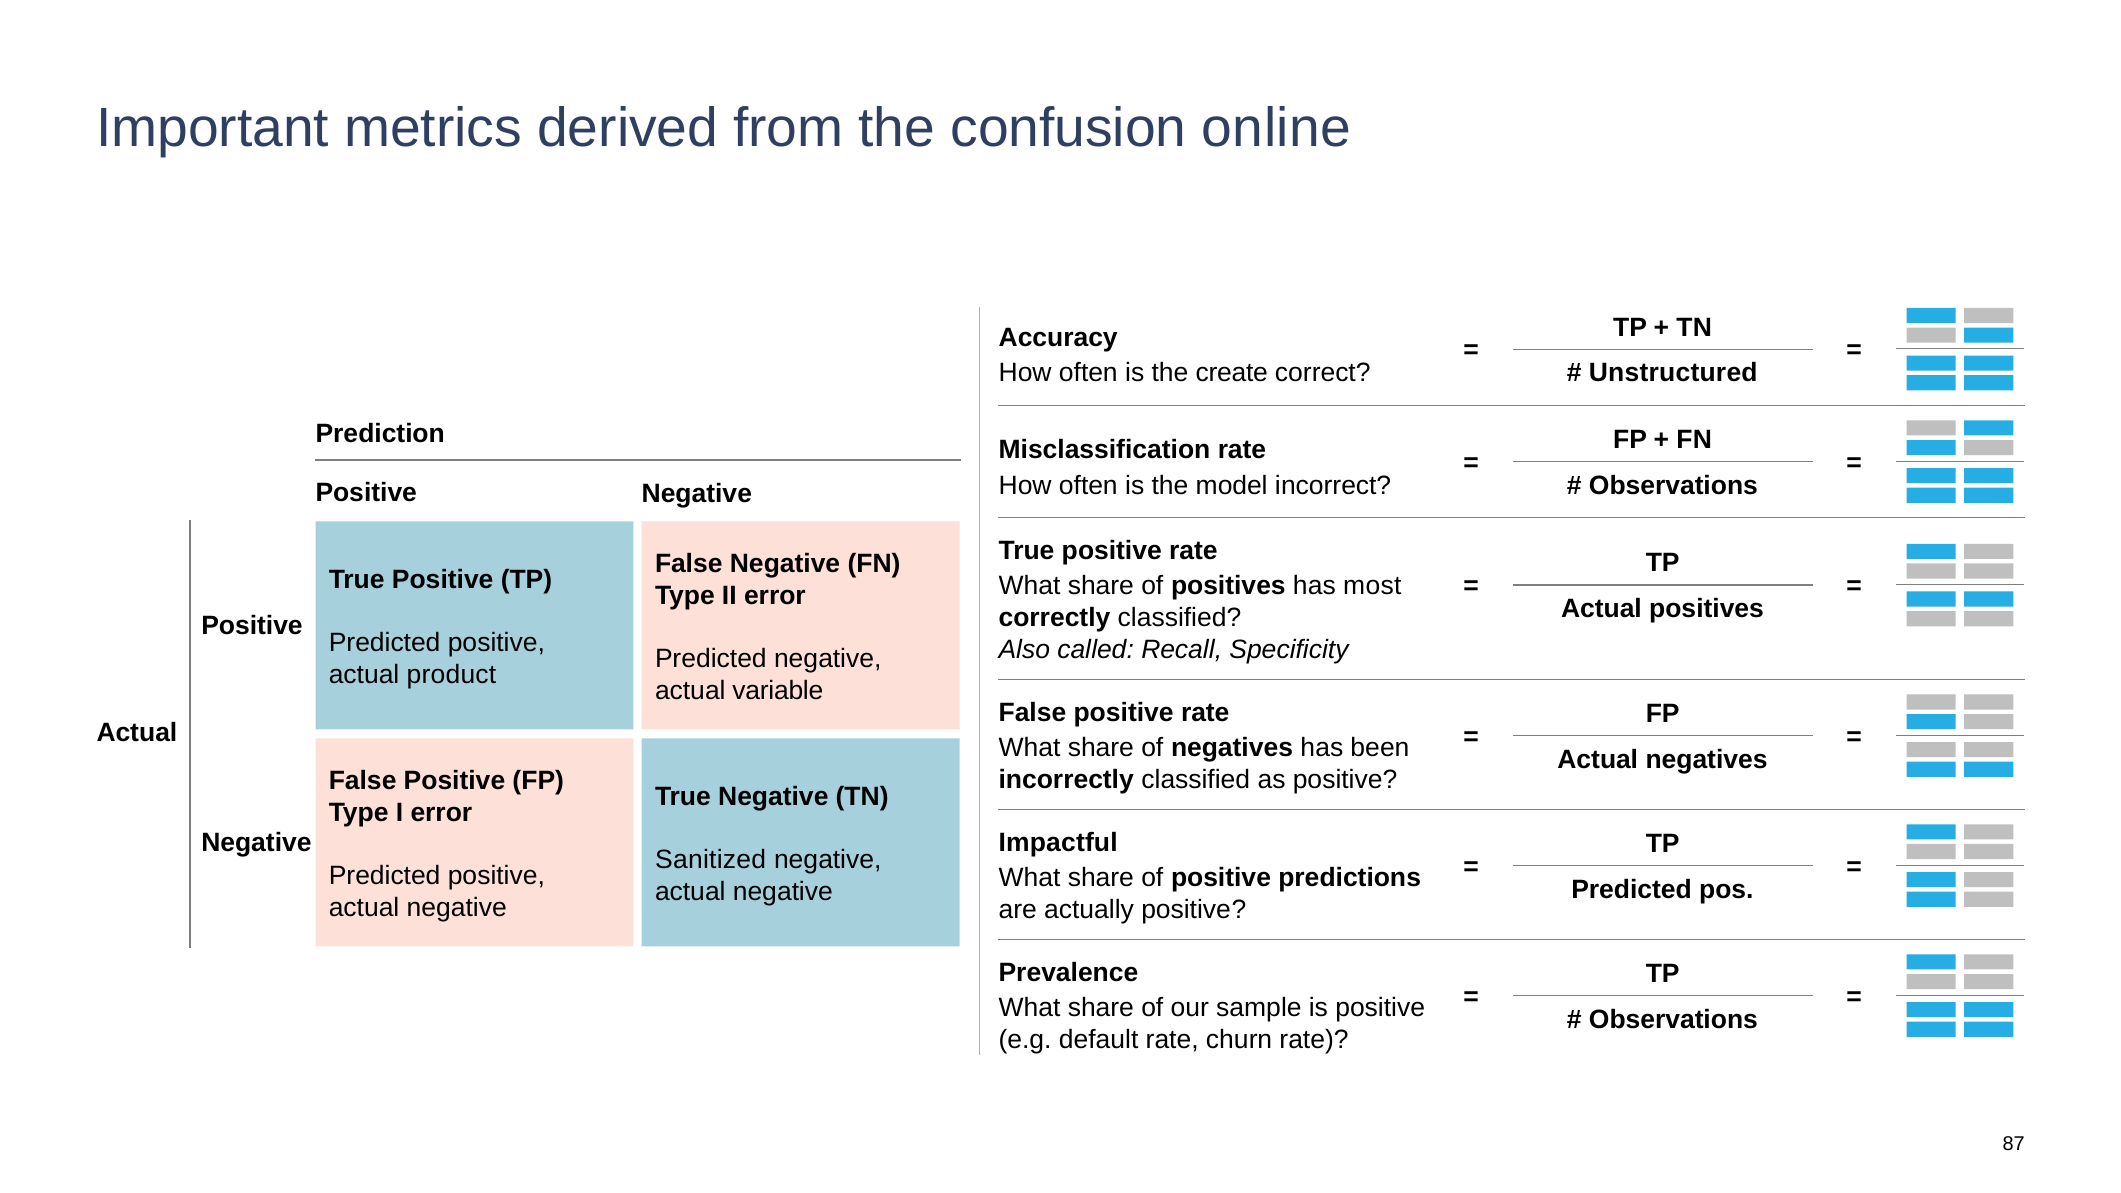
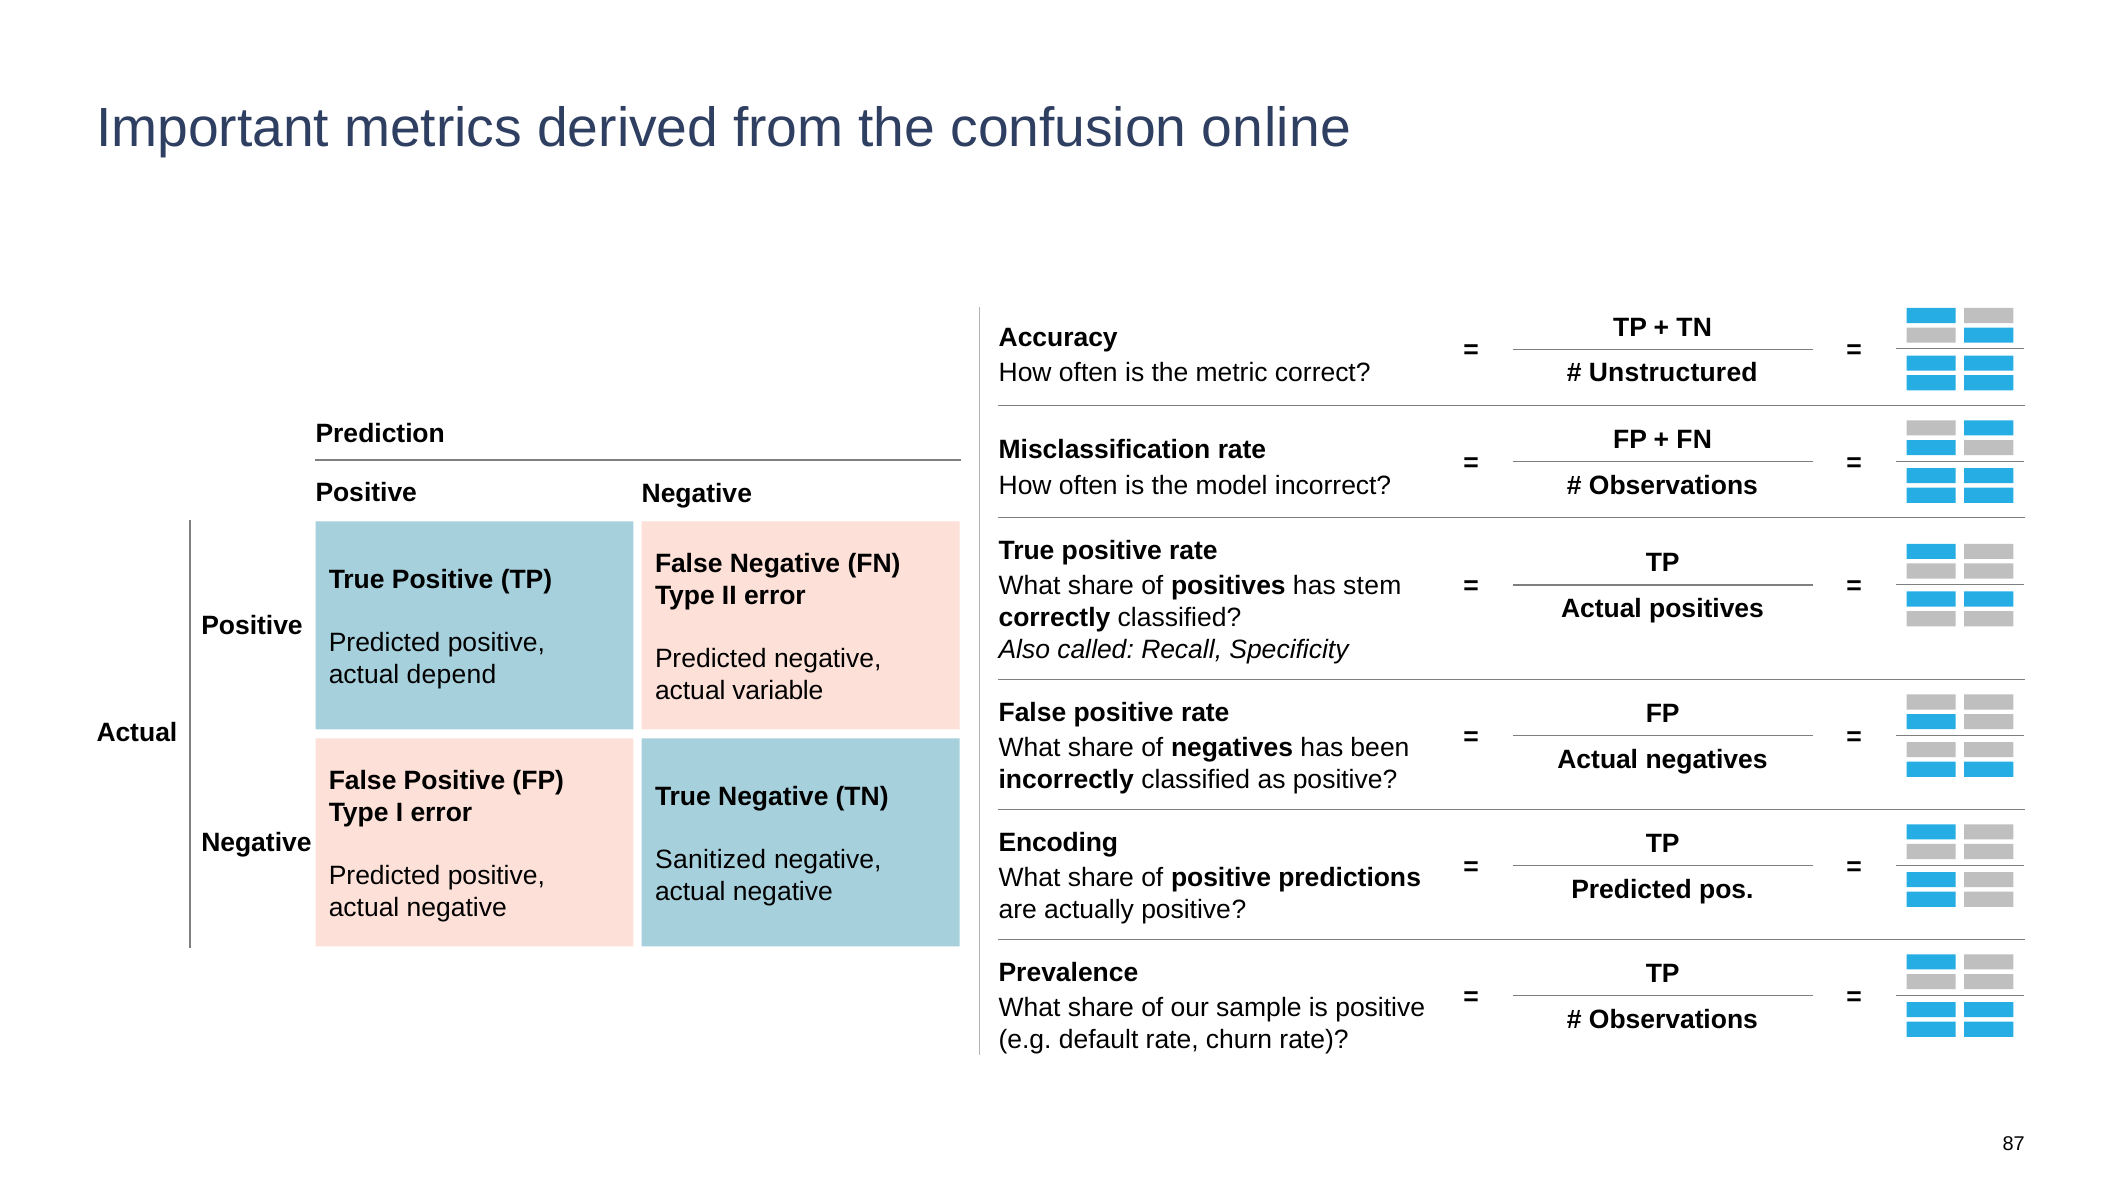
create: create -> metric
most: most -> stem
product: product -> depend
Impactful: Impactful -> Encoding
